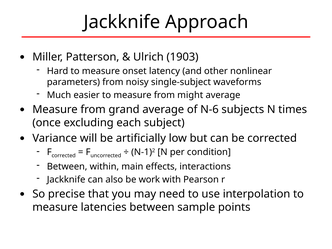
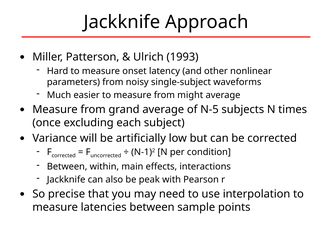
1903: 1903 -> 1993
N-6: N-6 -> N-5
work: work -> peak
